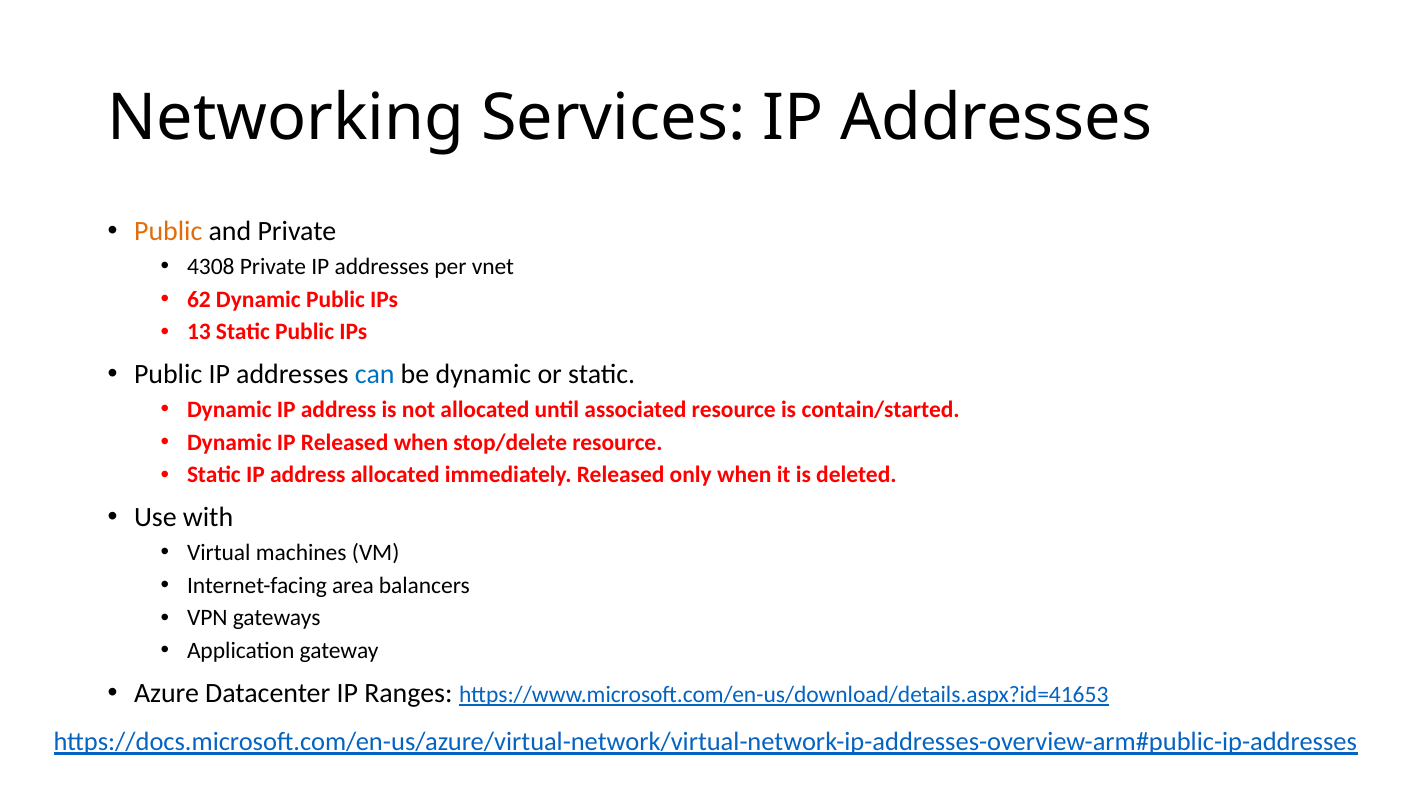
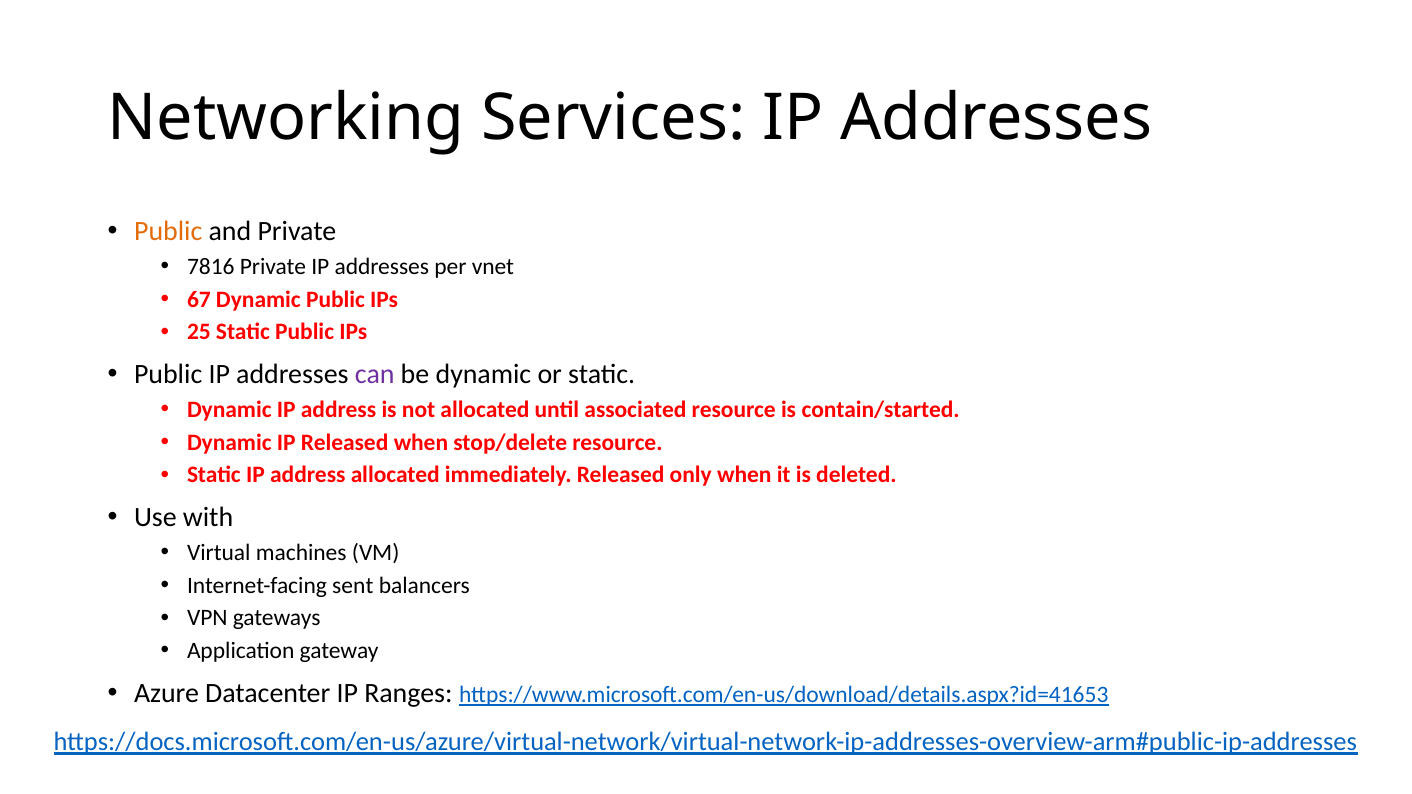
4308: 4308 -> 7816
62: 62 -> 67
13: 13 -> 25
can colour: blue -> purple
area: area -> sent
